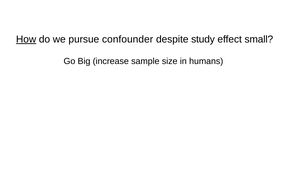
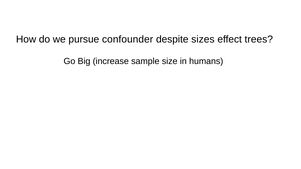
How underline: present -> none
study: study -> sizes
small: small -> trees
